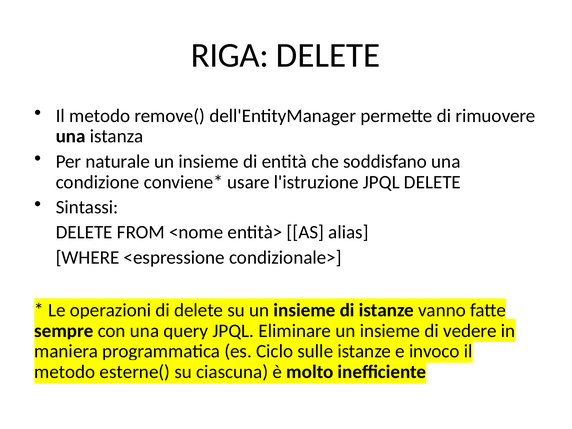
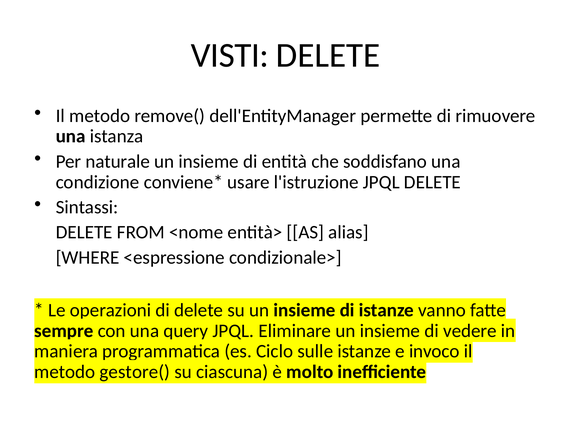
RIGA: RIGA -> VISTI
esterne(: esterne( -> gestore(
